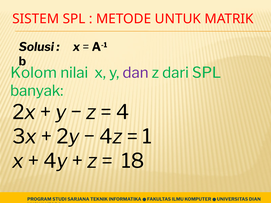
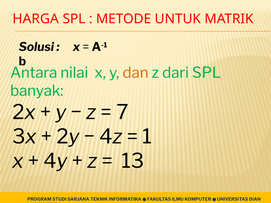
SISTEM: SISTEM -> HARGA
Kolom: Kolom -> Antara
dan colour: purple -> orange
4: 4 -> 7
18: 18 -> 13
